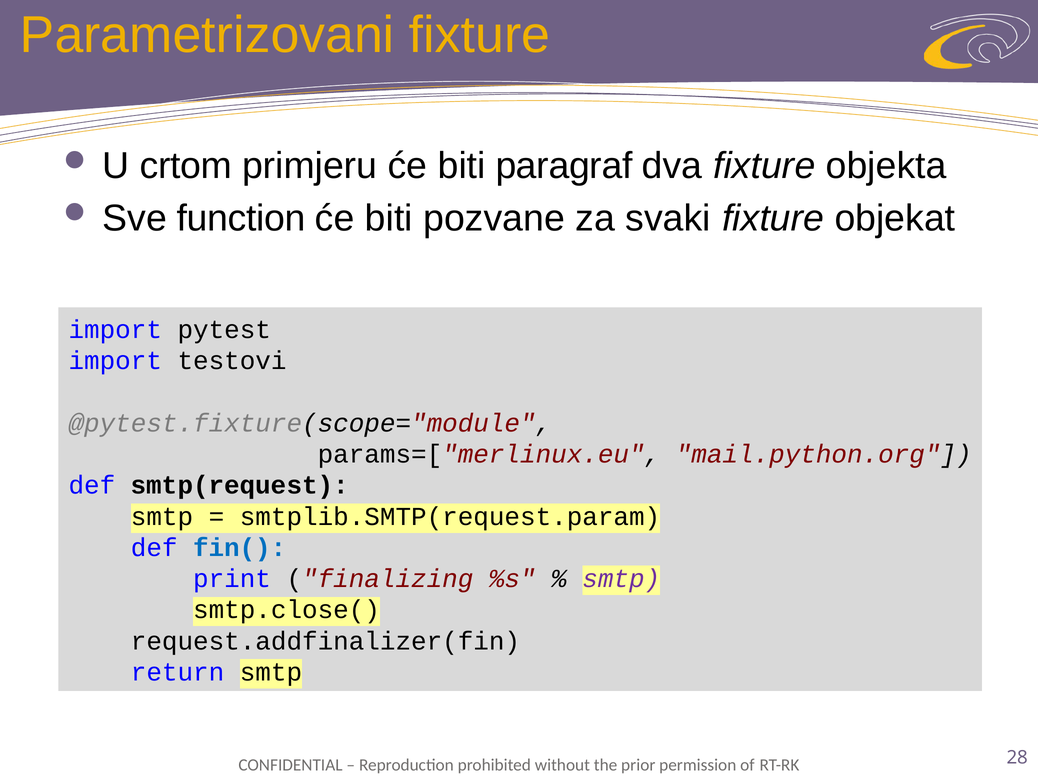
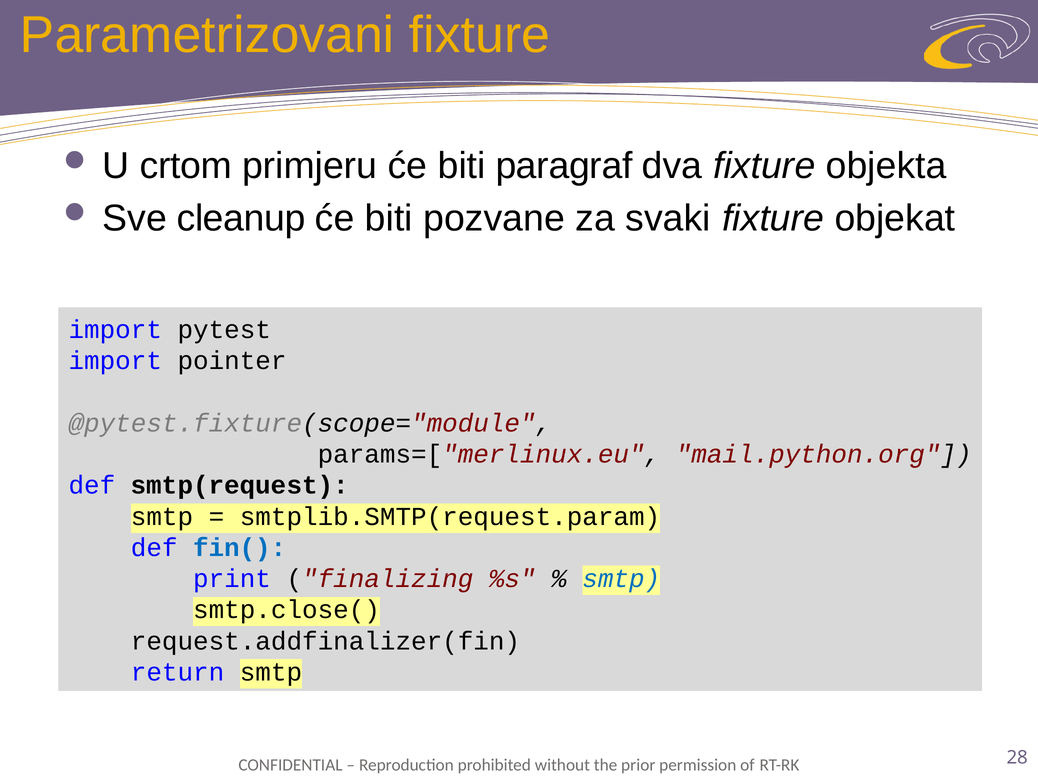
function: function -> cleanup
testovi: testovi -> pointer
smtp at (621, 579) colour: purple -> blue
